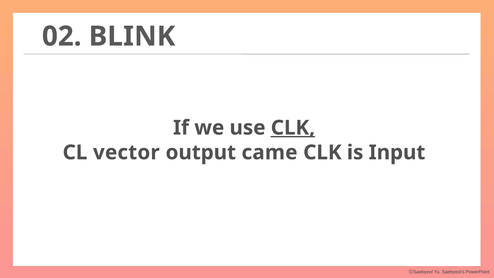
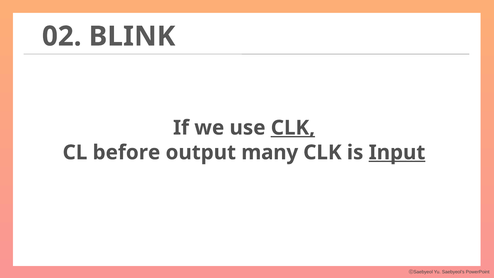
vector: vector -> before
came: came -> many
Input underline: none -> present
